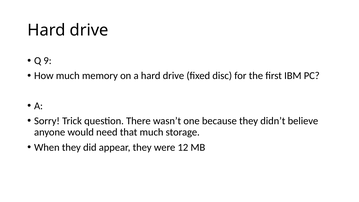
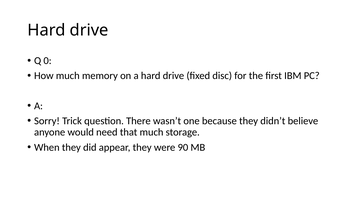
9: 9 -> 0
12: 12 -> 90
